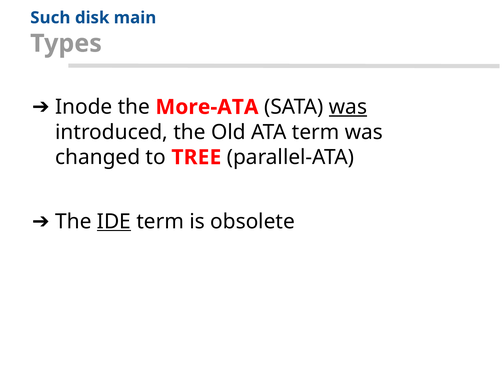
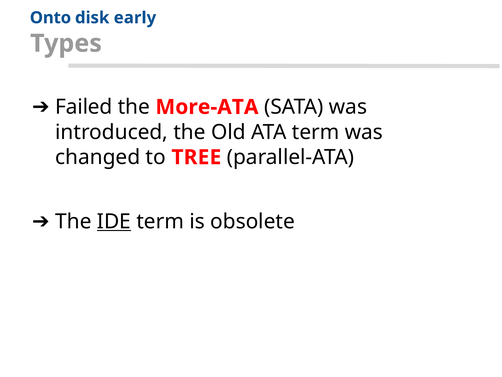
Such: Such -> Onto
main: main -> early
Inode: Inode -> Failed
was at (348, 107) underline: present -> none
